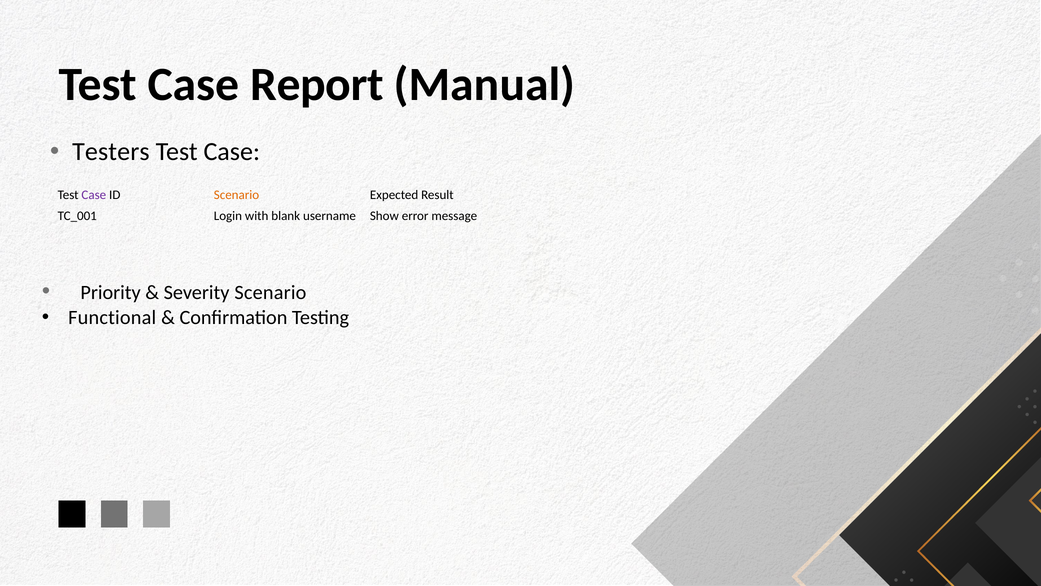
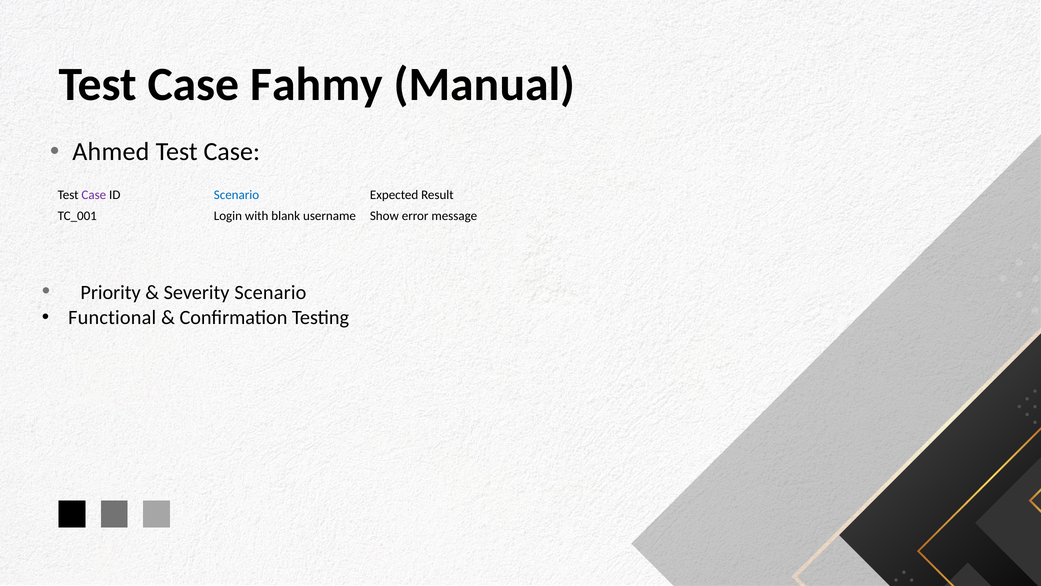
Report: Report -> Fahmy
Testers: Testers -> Ahmed
Scenario at (236, 195) colour: orange -> blue
